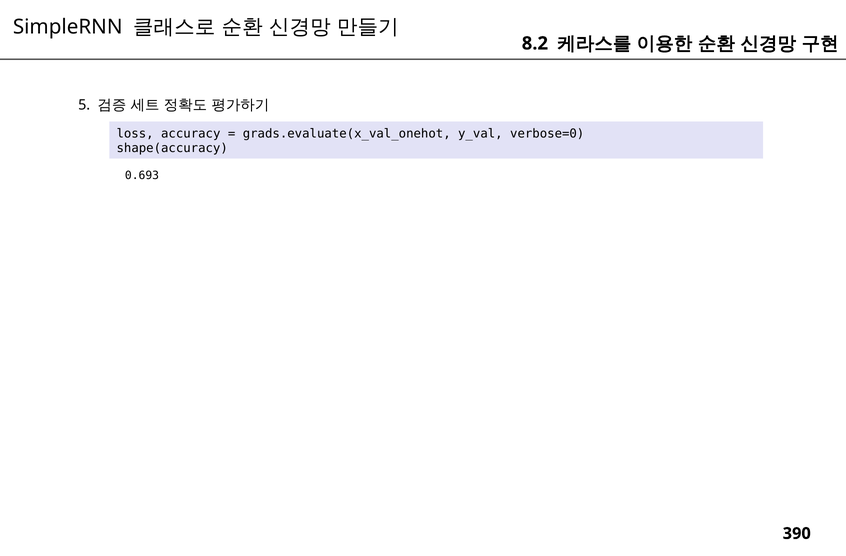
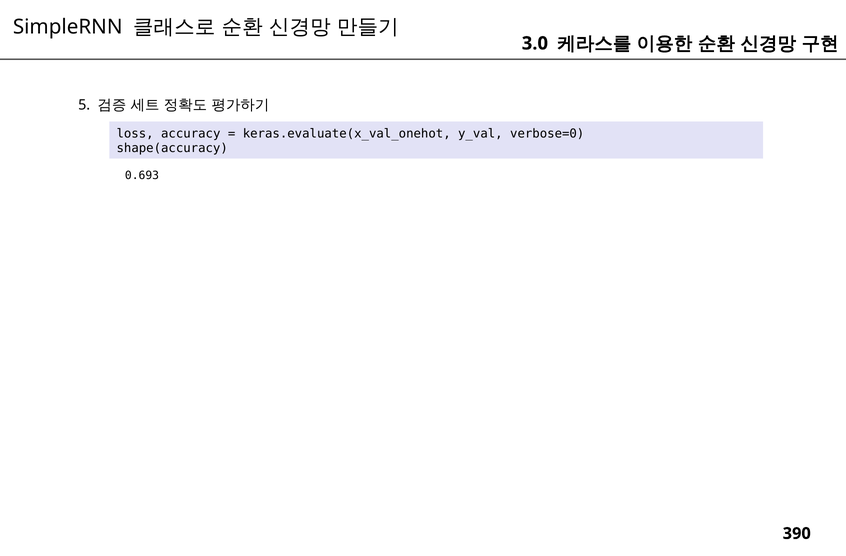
8.2: 8.2 -> 3.0
grads.evaluate(x_val_onehot: grads.evaluate(x_val_onehot -> keras.evaluate(x_val_onehot
